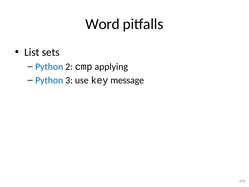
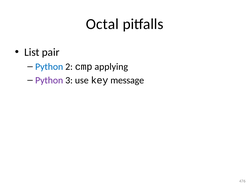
Word: Word -> Octal
sets: sets -> pair
Python at (49, 80) colour: blue -> purple
